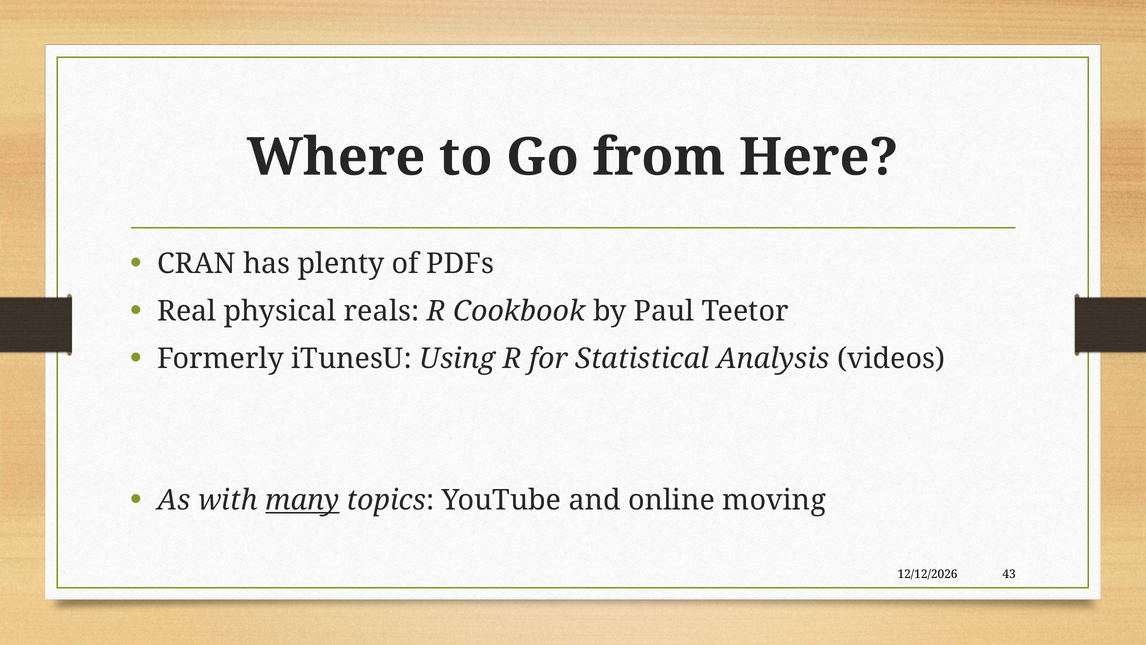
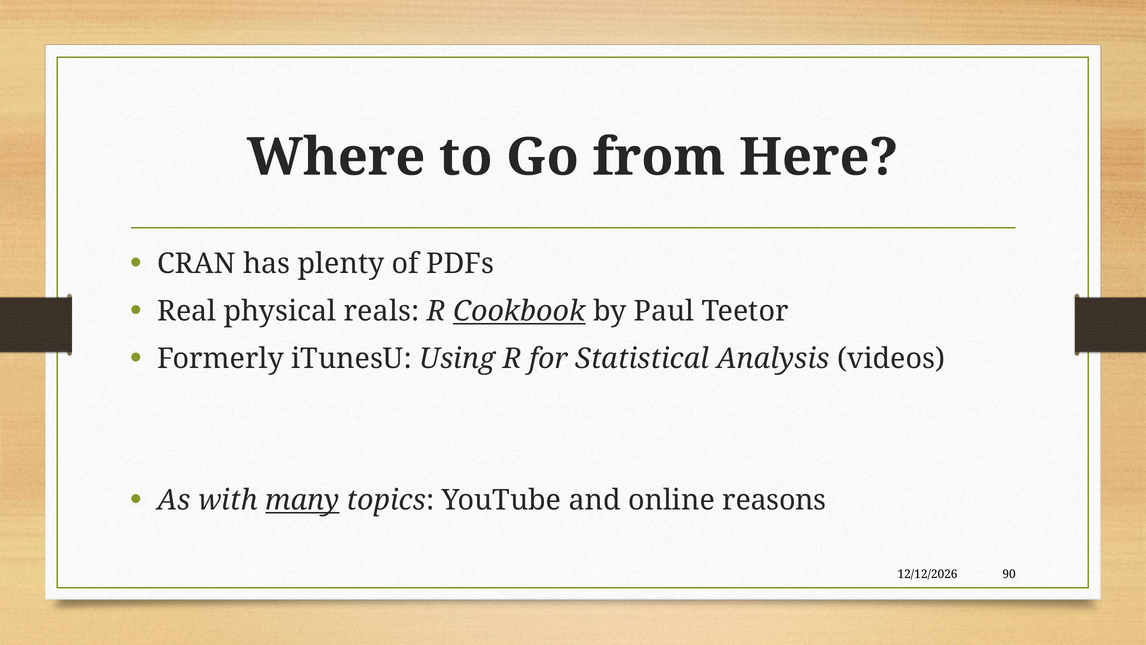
Cookbook underline: none -> present
moving: moving -> reasons
43: 43 -> 90
